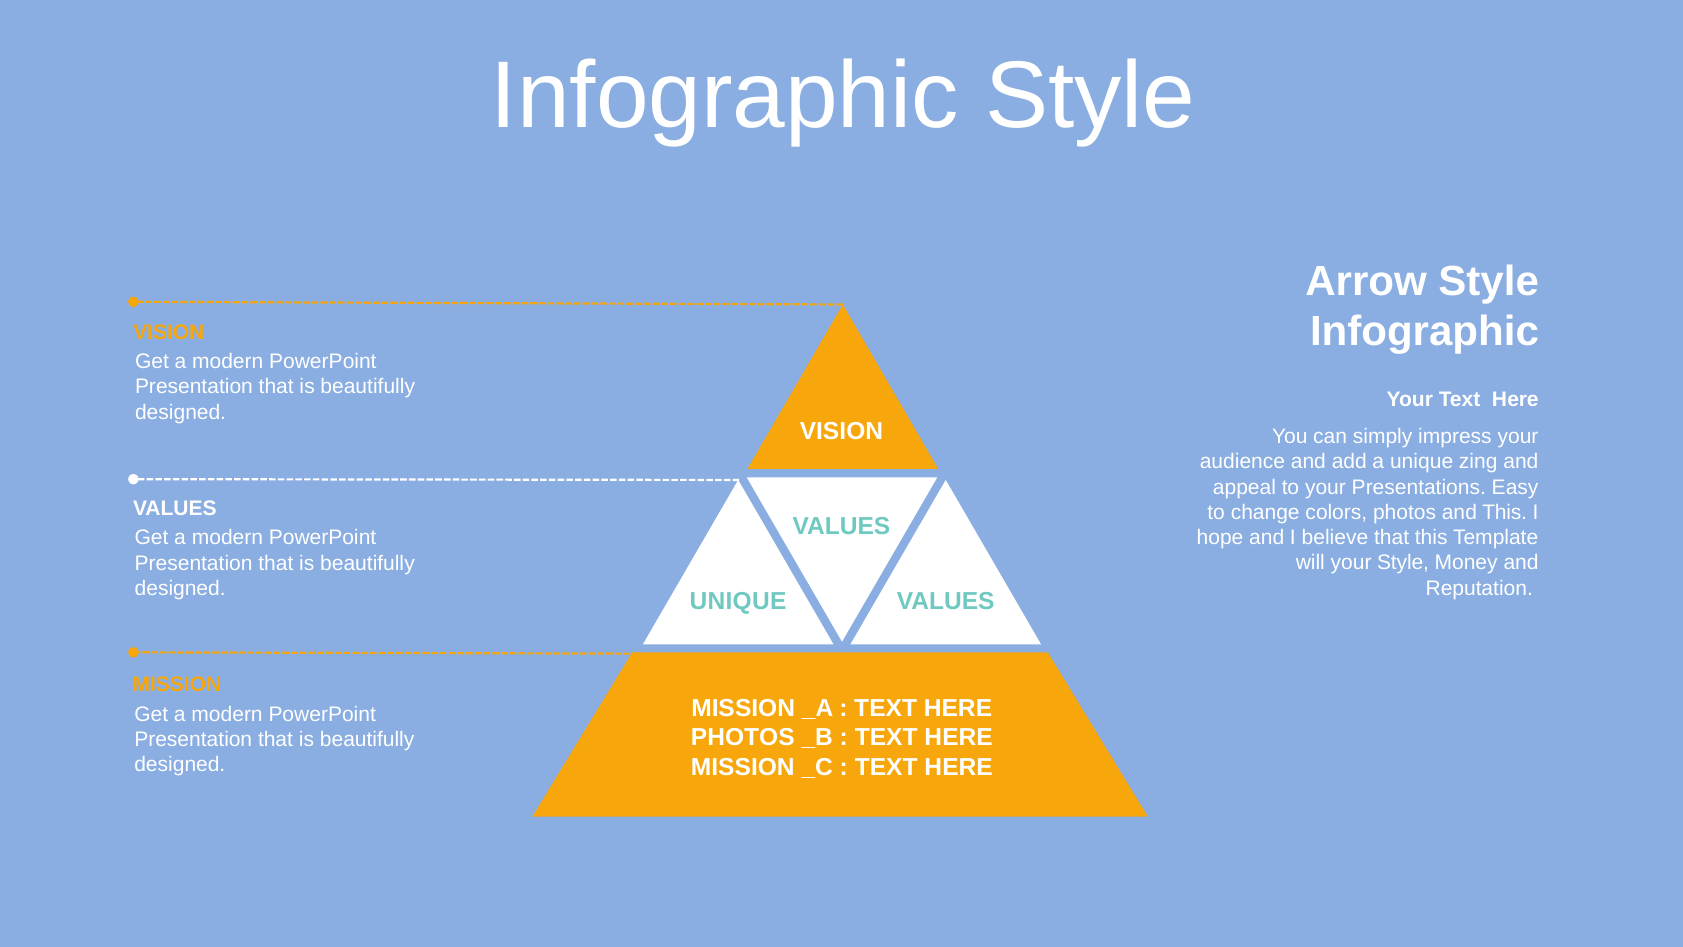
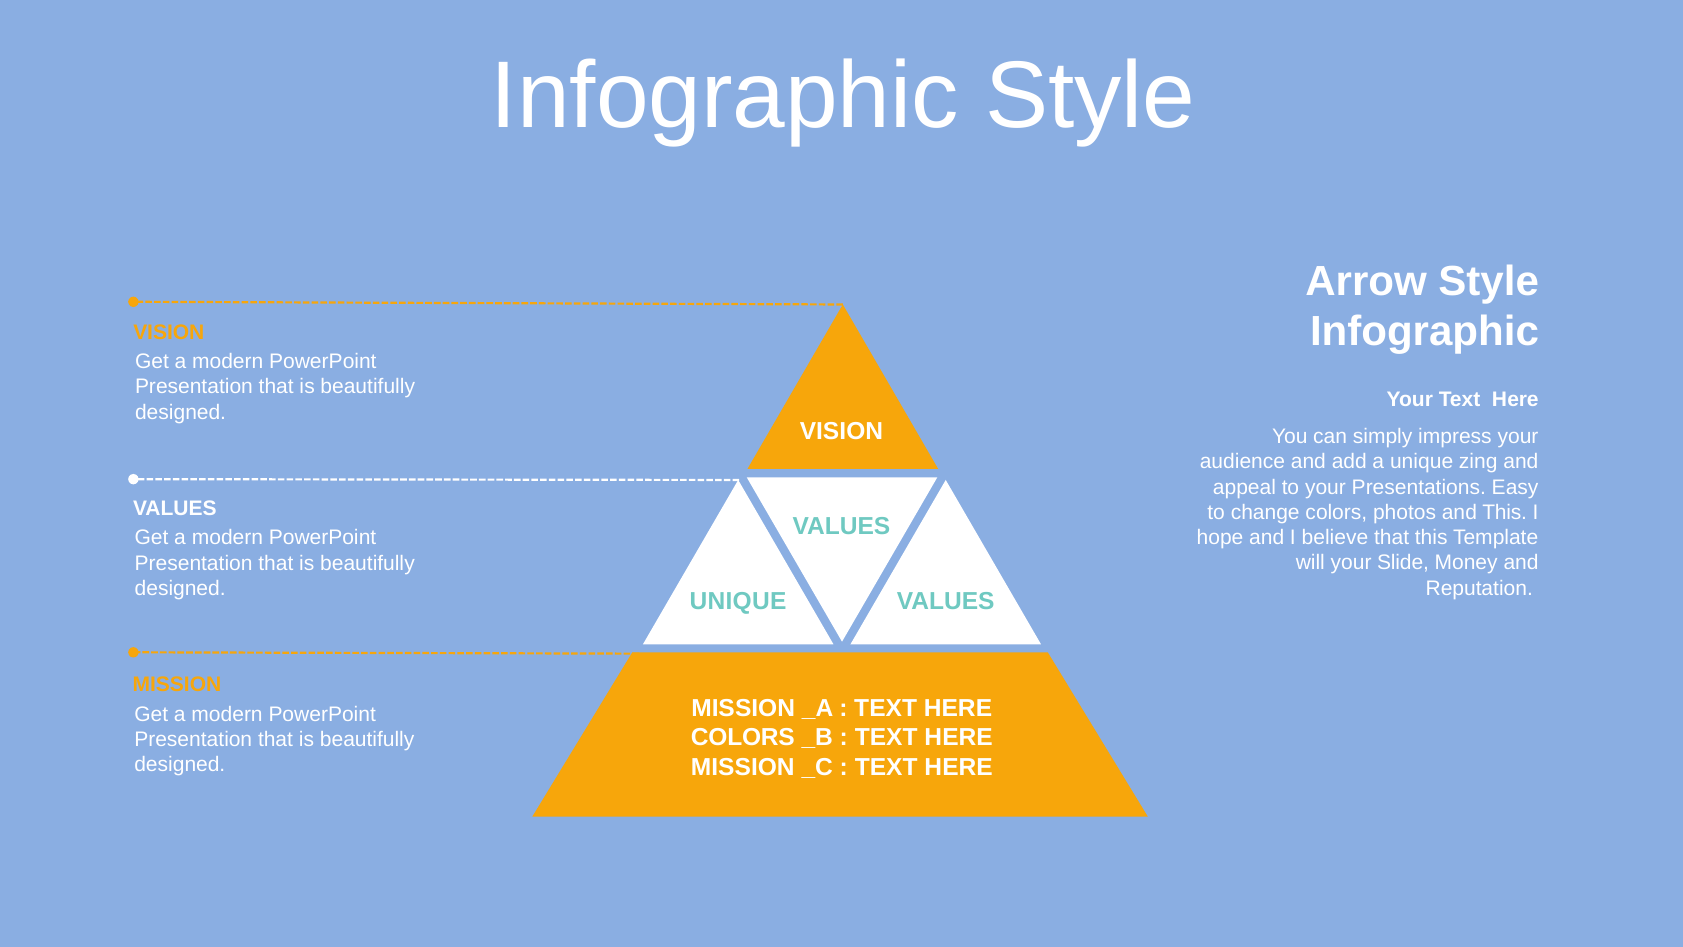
your Style: Style -> Slide
PHOTOS at (743, 738): PHOTOS -> COLORS
